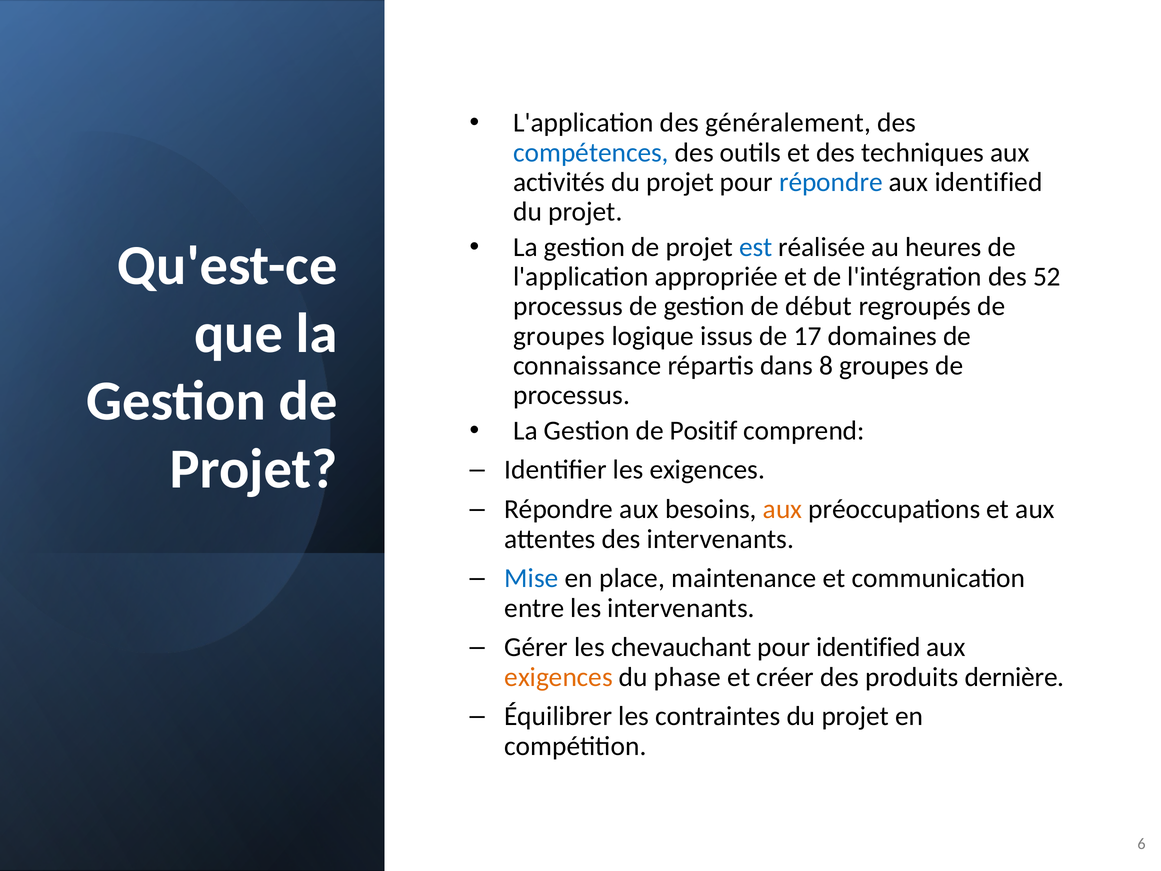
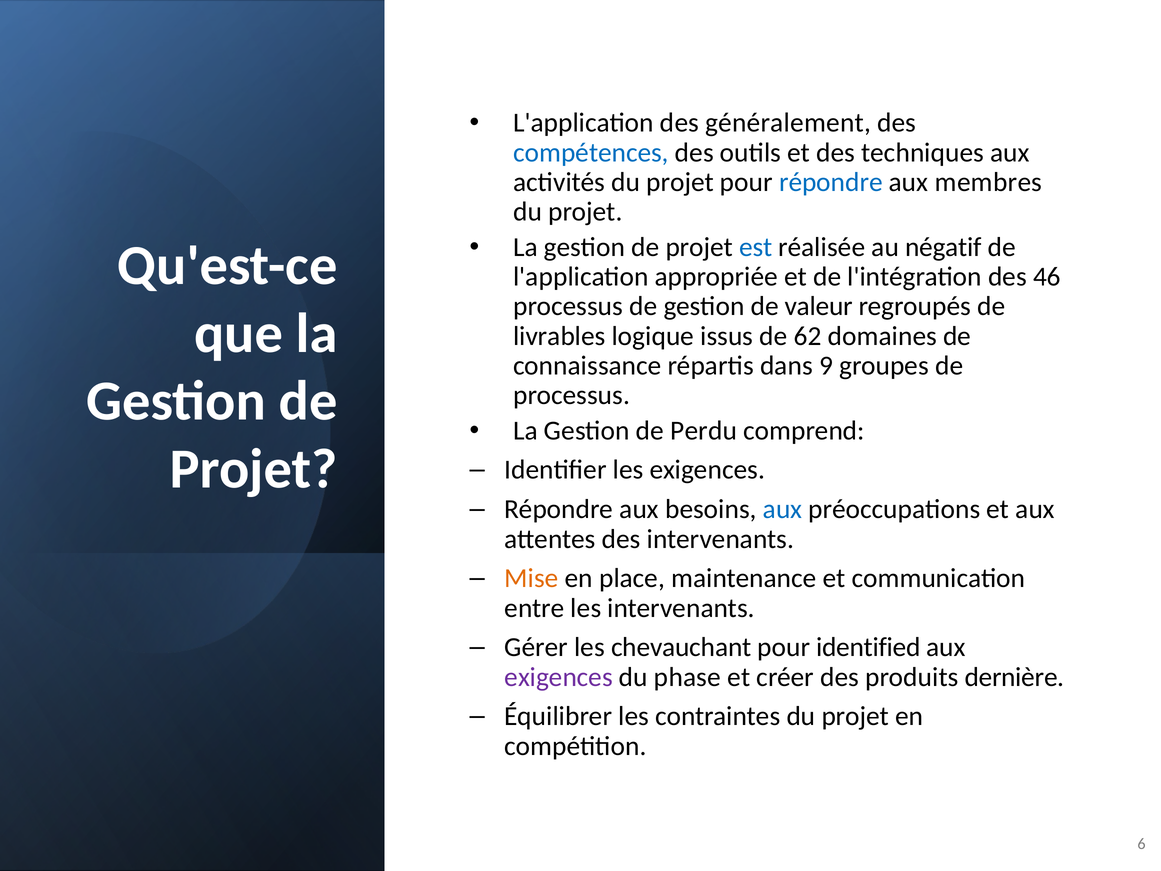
aux identified: identified -> membres
heures: heures -> négatif
52: 52 -> 46
début: début -> valeur
groupes at (559, 336): groupes -> livrables
17: 17 -> 62
8: 8 -> 9
Positif: Positif -> Perdu
aux at (783, 509) colour: orange -> blue
Mise colour: blue -> orange
exigences at (559, 677) colour: orange -> purple
